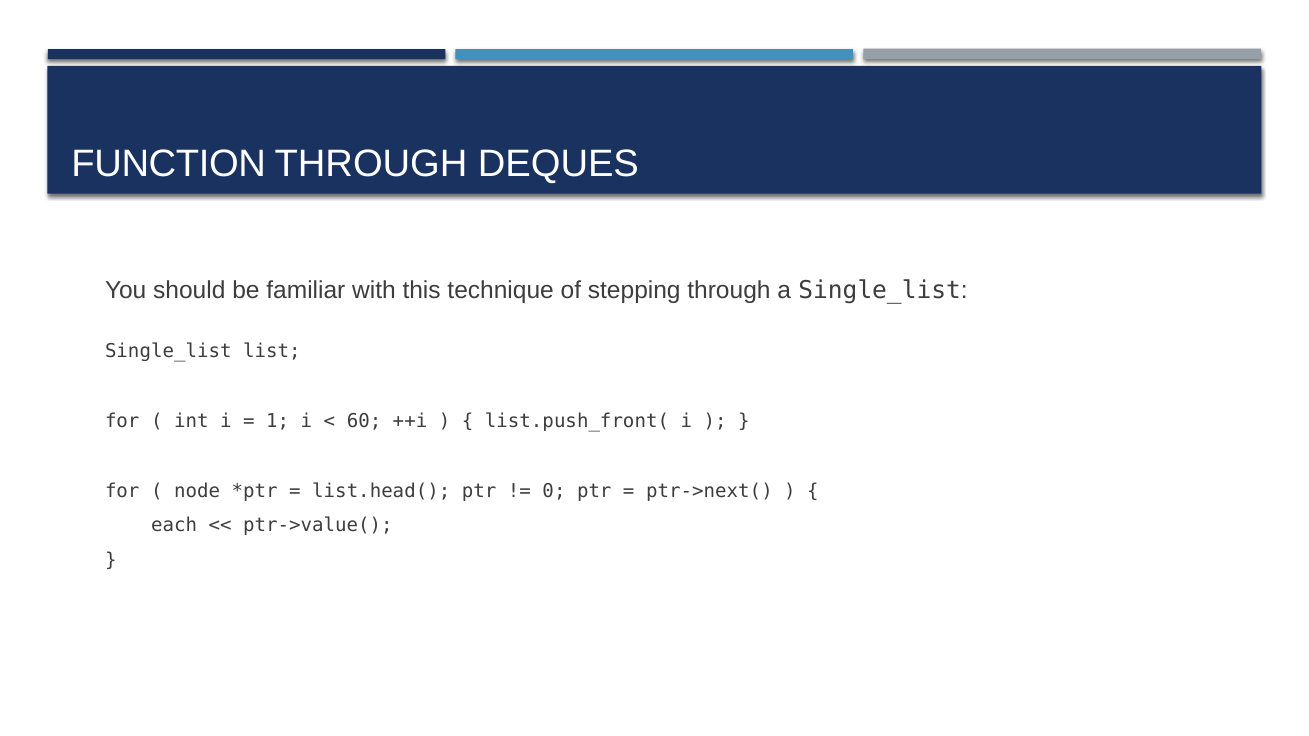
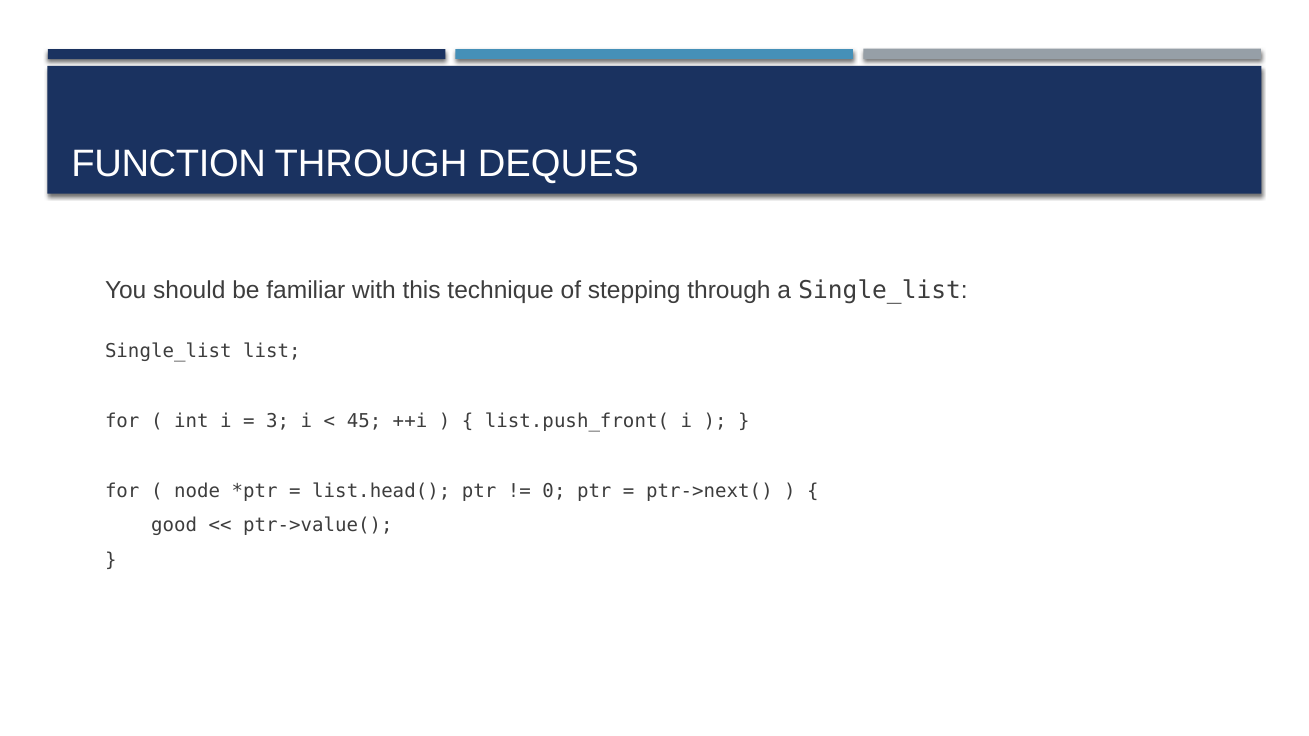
1: 1 -> 3
60: 60 -> 45
each: each -> good
